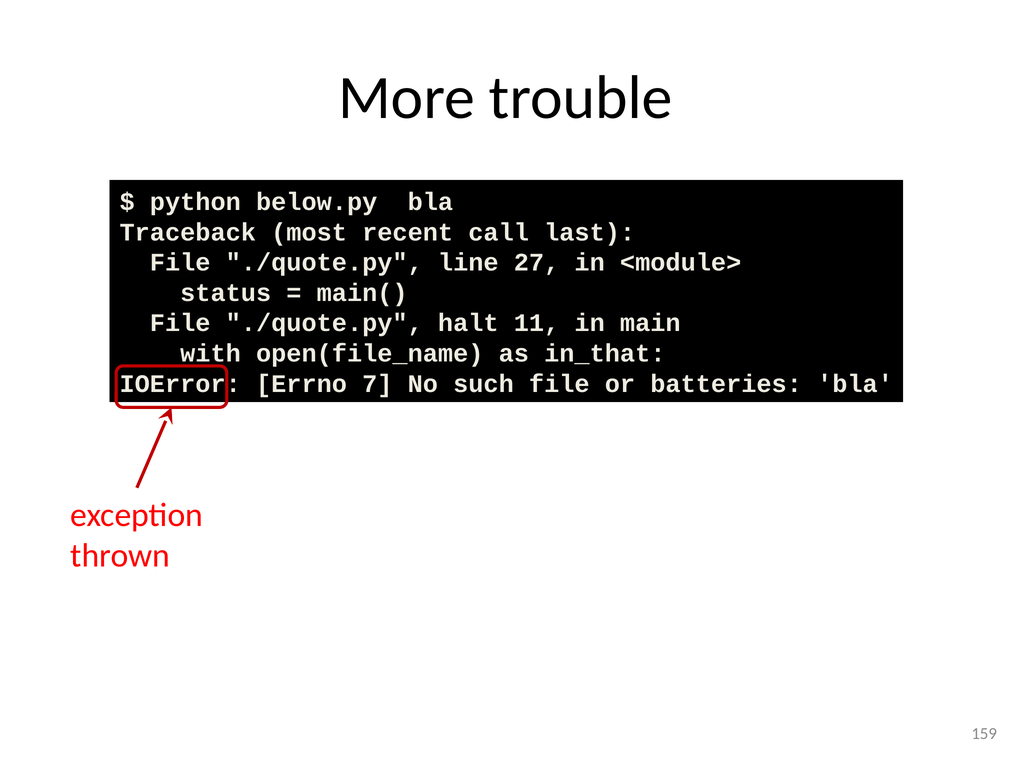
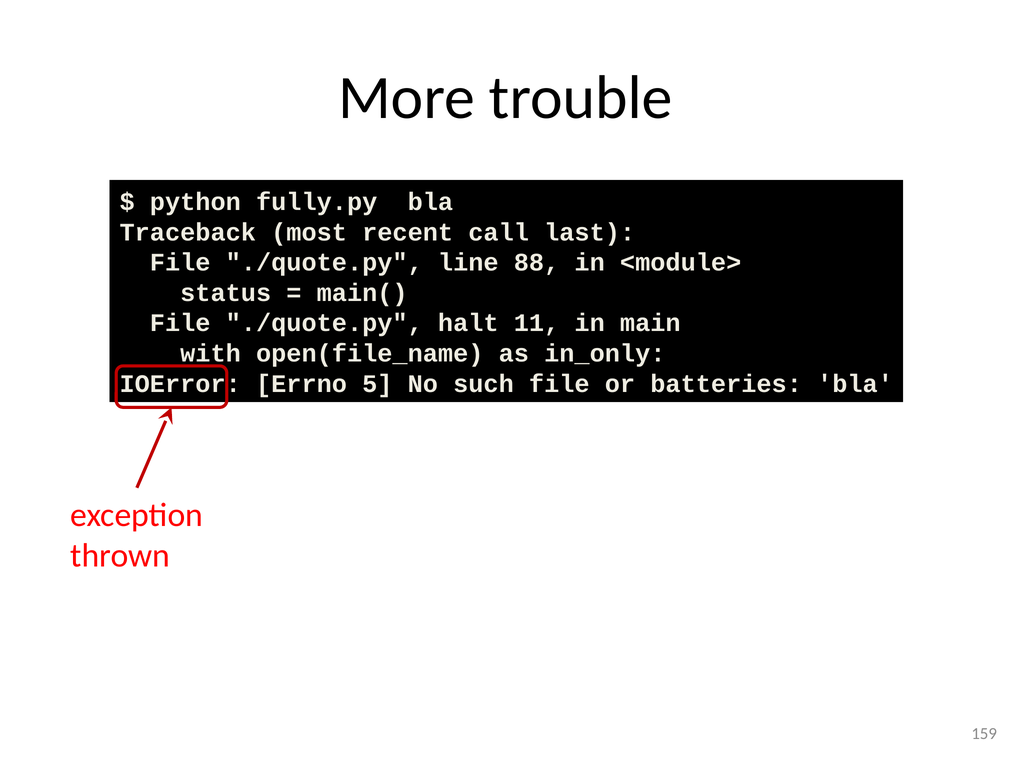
below.py: below.py -> fully.py
27: 27 -> 88
in_that: in_that -> in_only
7: 7 -> 5
